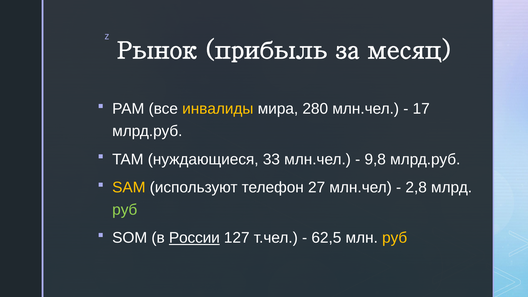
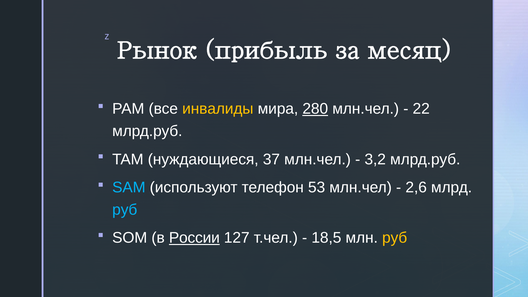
280 underline: none -> present
17: 17 -> 22
33: 33 -> 37
9,8: 9,8 -> 3,2
SAM colour: yellow -> light blue
27: 27 -> 53
2,8: 2,8 -> 2,6
руб at (125, 210) colour: light green -> light blue
62,5: 62,5 -> 18,5
